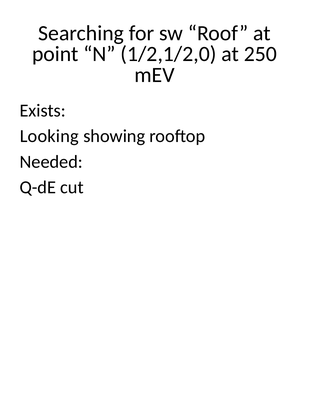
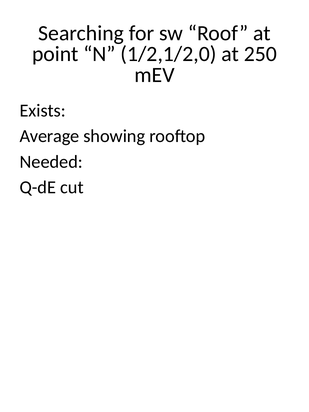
Looking: Looking -> Average
